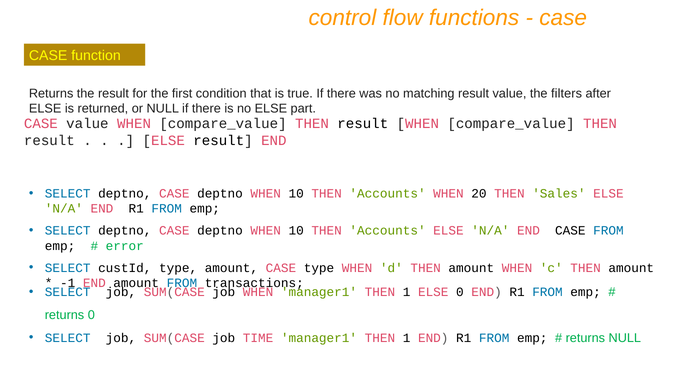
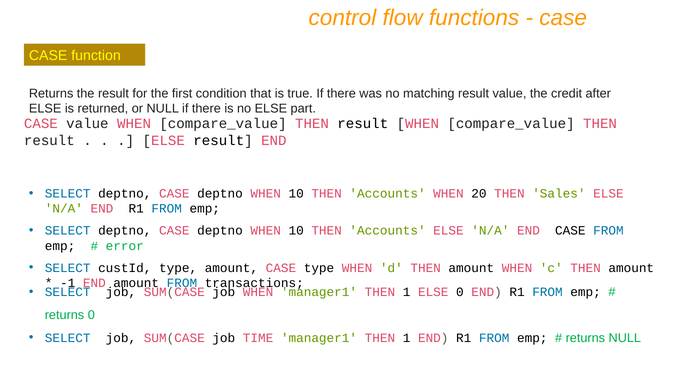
filters: filters -> credit
